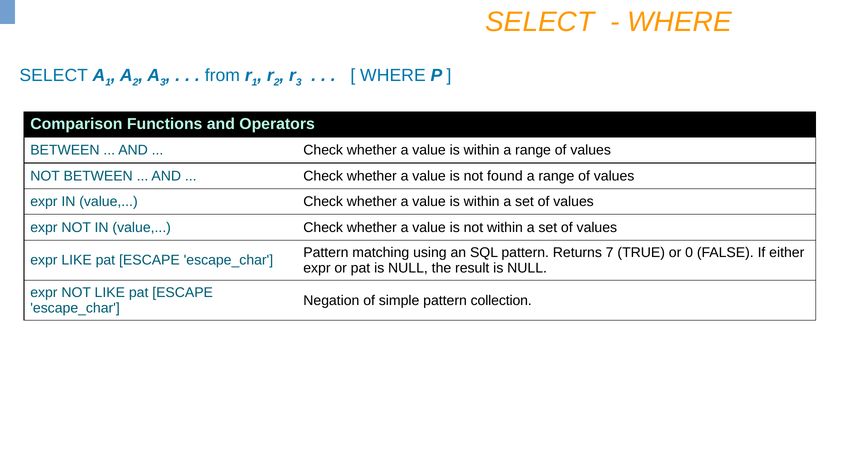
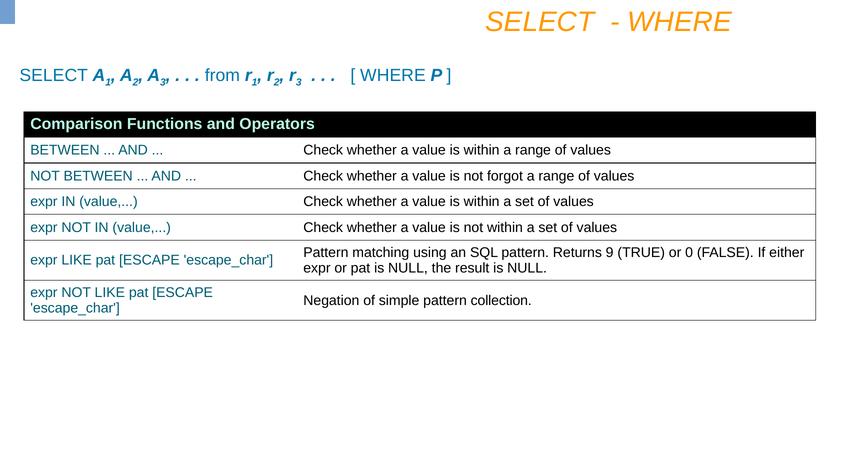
found: found -> forgot
7: 7 -> 9
